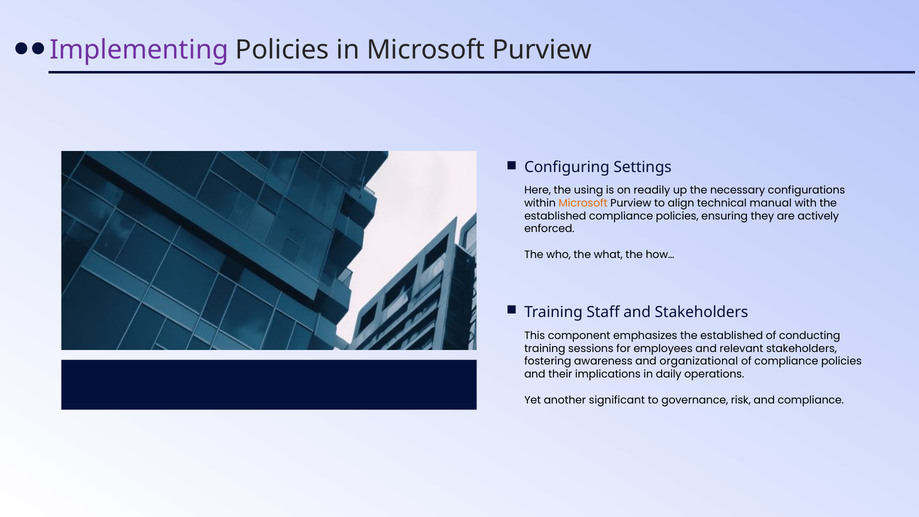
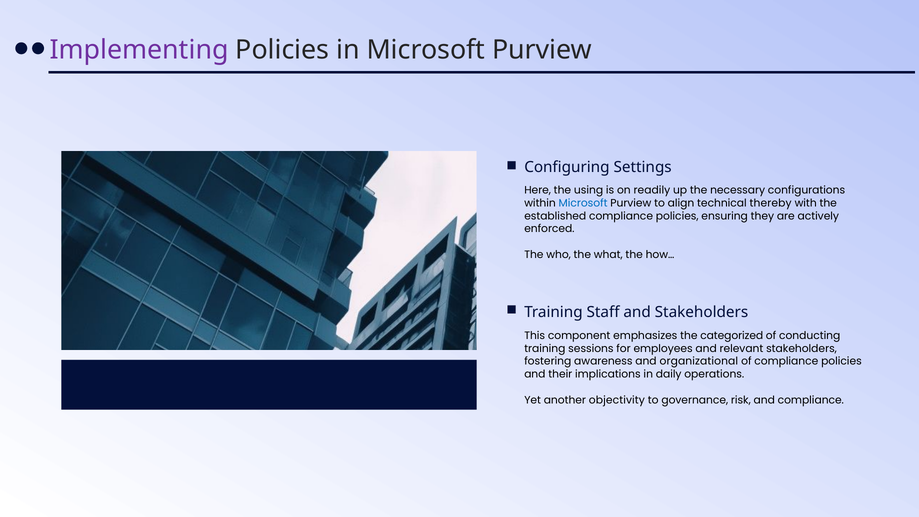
Microsoft at (583, 203) colour: orange -> blue
manual: manual -> thereby
emphasizes the established: established -> categorized
significant: significant -> objectivity
